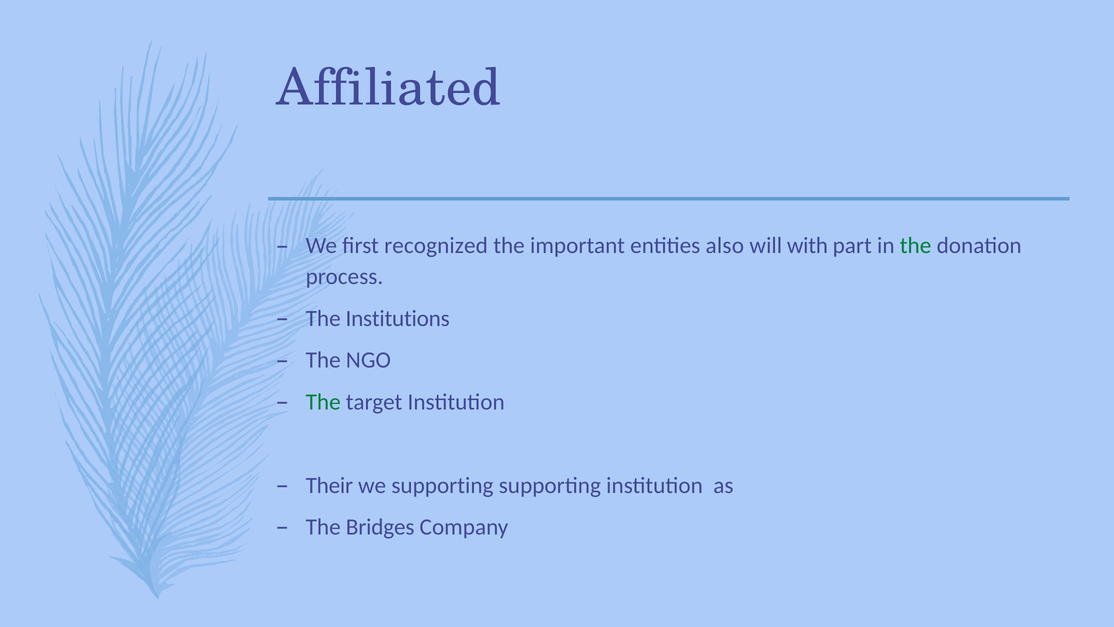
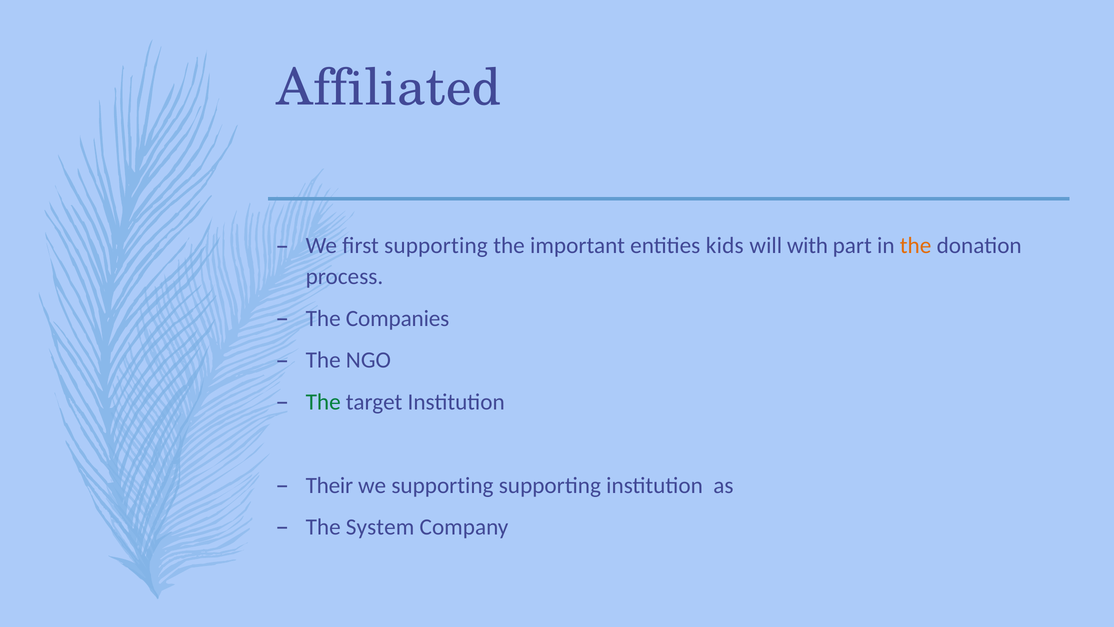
first recognized: recognized -> supporting
also: also -> kids
the at (916, 246) colour: green -> orange
Institutions: Institutions -> Companies
Bridges: Bridges -> System
